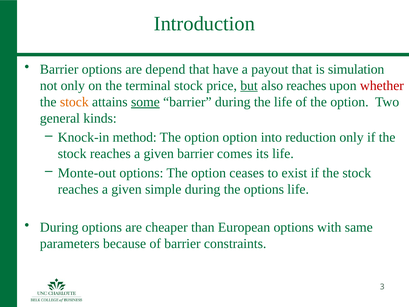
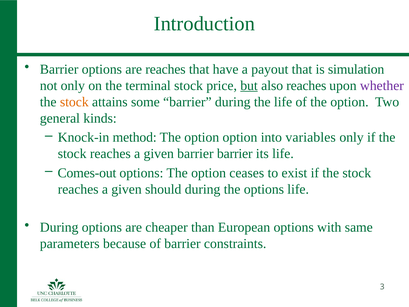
are depend: depend -> reaches
whether colour: red -> purple
some underline: present -> none
reduction: reduction -> variables
barrier comes: comes -> barrier
Monte-out: Monte-out -> Comes-out
simple: simple -> should
